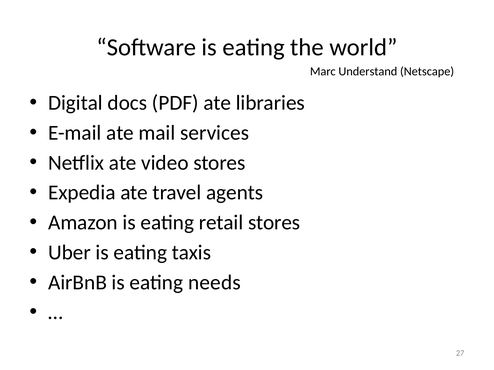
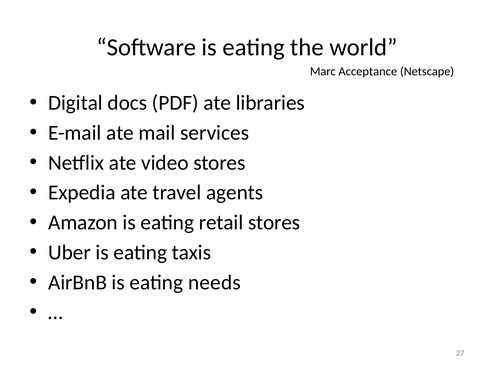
Understand: Understand -> Acceptance
